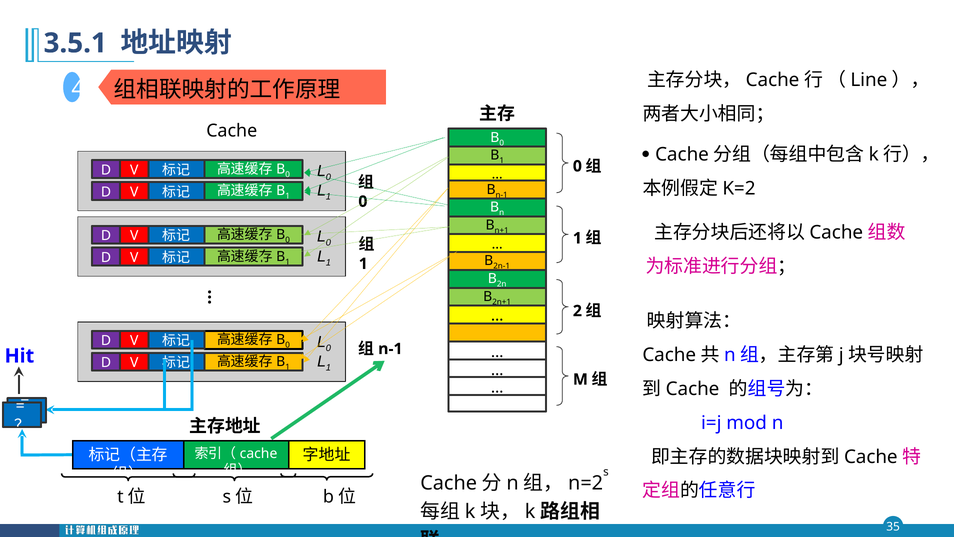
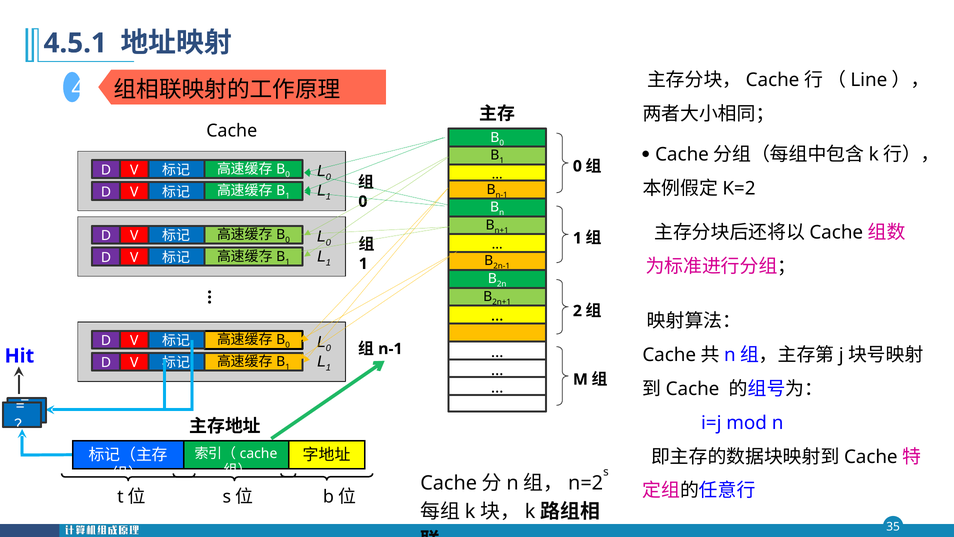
3.5.1: 3.5.1 -> 4.5.1
